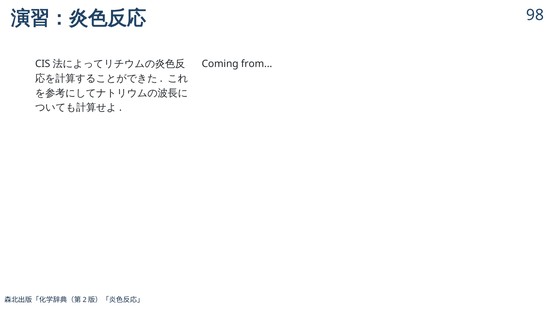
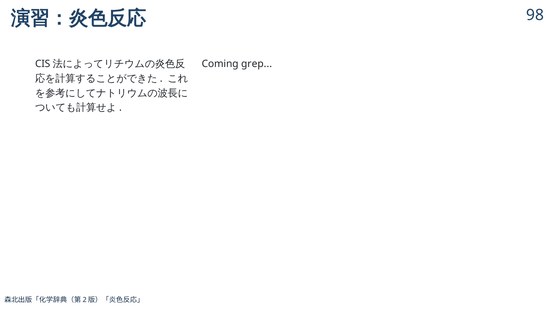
from: from -> grep
